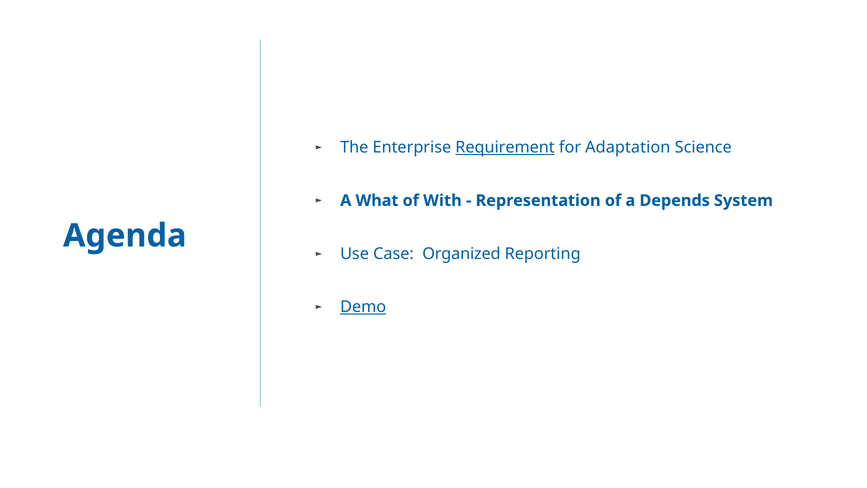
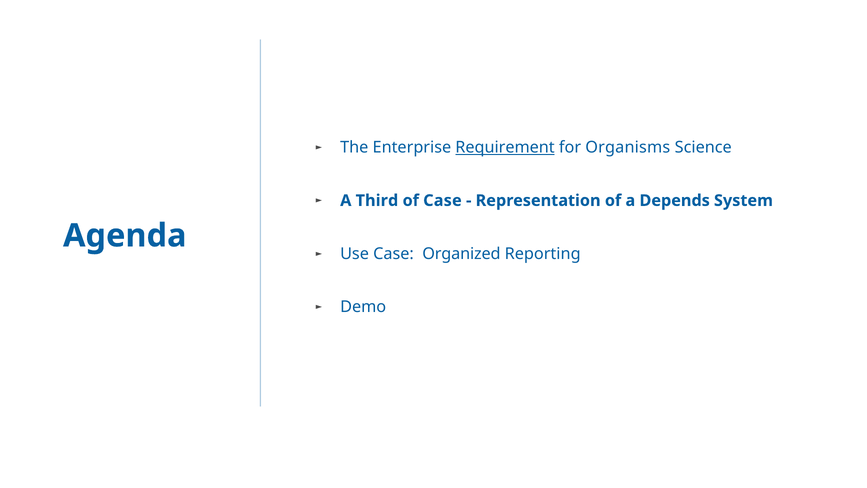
Adaptation: Adaptation -> Organisms
What: What -> Third
of With: With -> Case
Demo underline: present -> none
